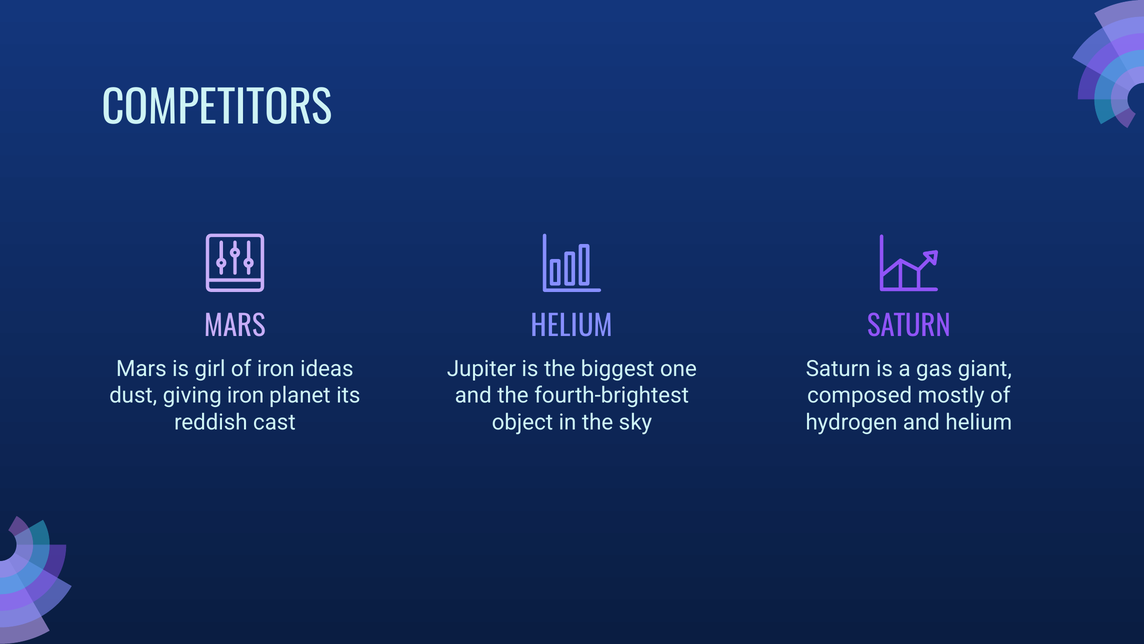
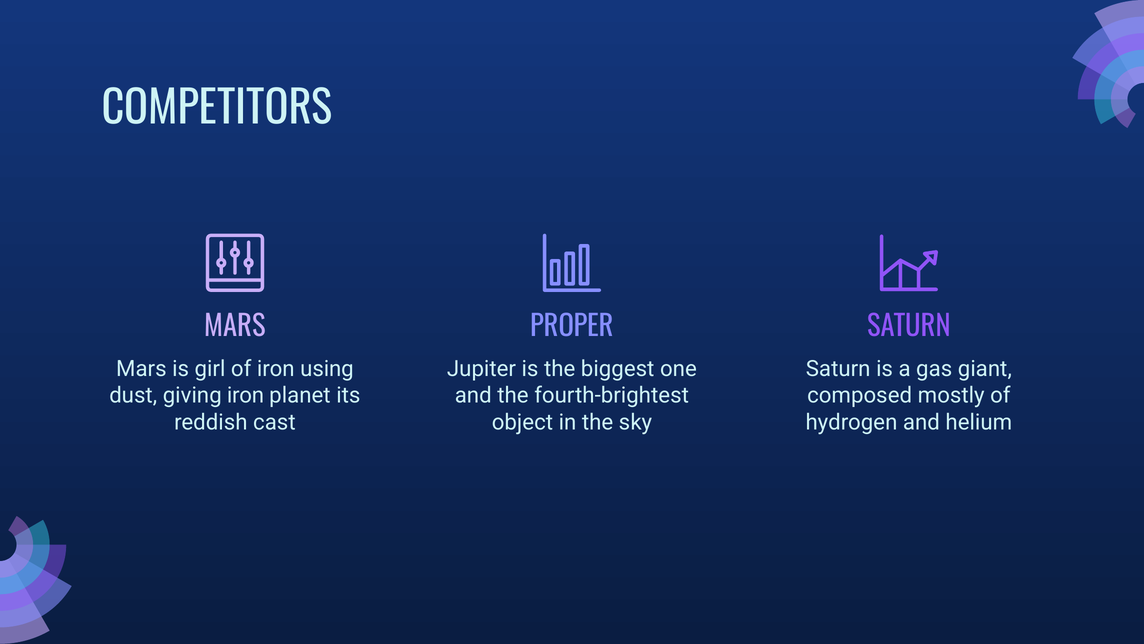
HELIUM at (572, 327): HELIUM -> PROPER
ideas: ideas -> using
